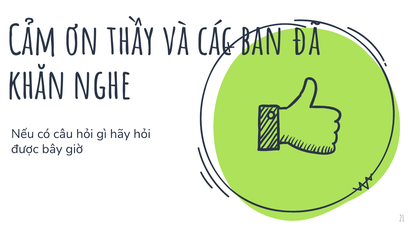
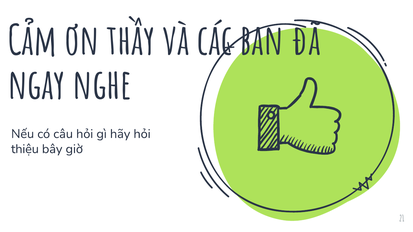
khăn: khăn -> ngay
được: được -> thiệu
